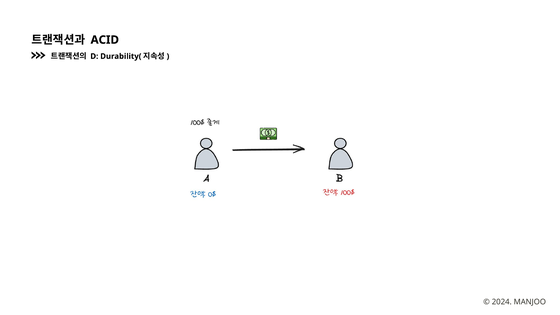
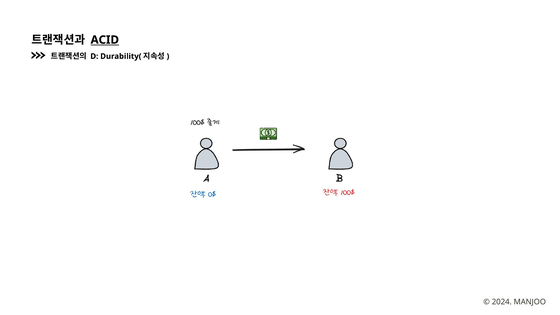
ACID underline: none -> present
